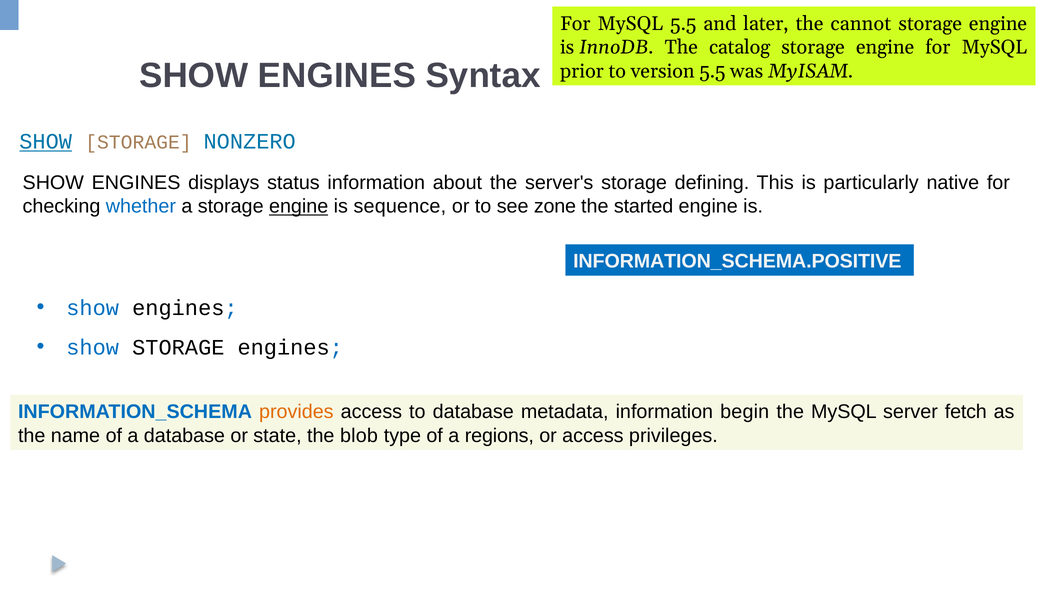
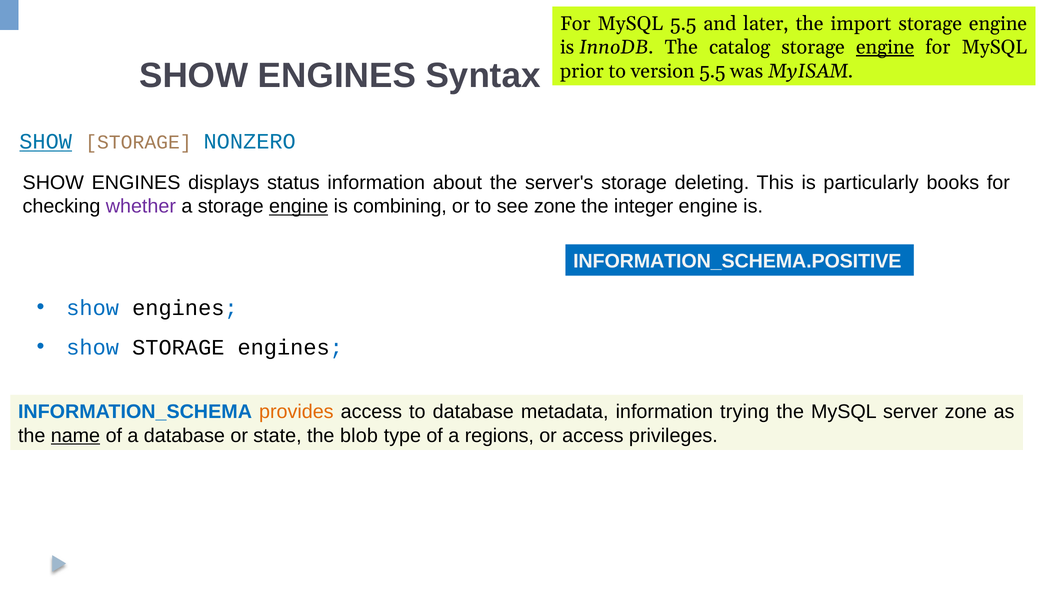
cannot: cannot -> import
engine at (885, 47) underline: none -> present
defining: defining -> deleting
native: native -> books
whether colour: blue -> purple
sequence: sequence -> combining
started: started -> integer
begin: begin -> trying
server fetch: fetch -> zone
name underline: none -> present
